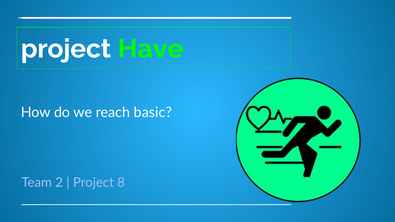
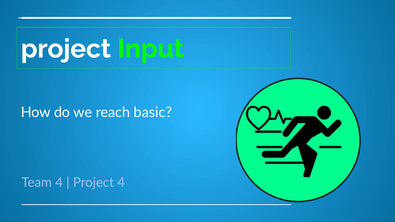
Have: Have -> Input
Team 2: 2 -> 4
Project 8: 8 -> 4
